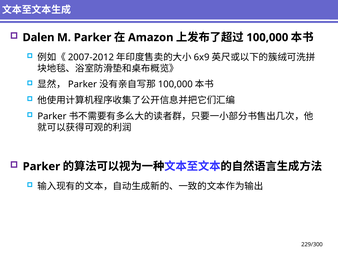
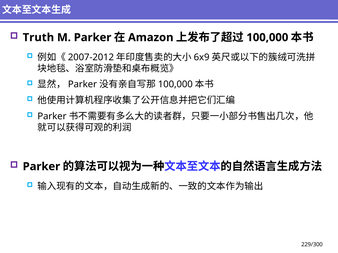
Dalen: Dalen -> Truth
